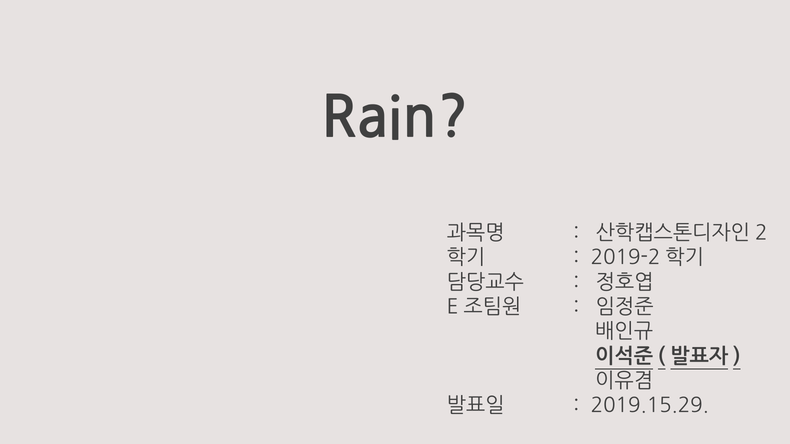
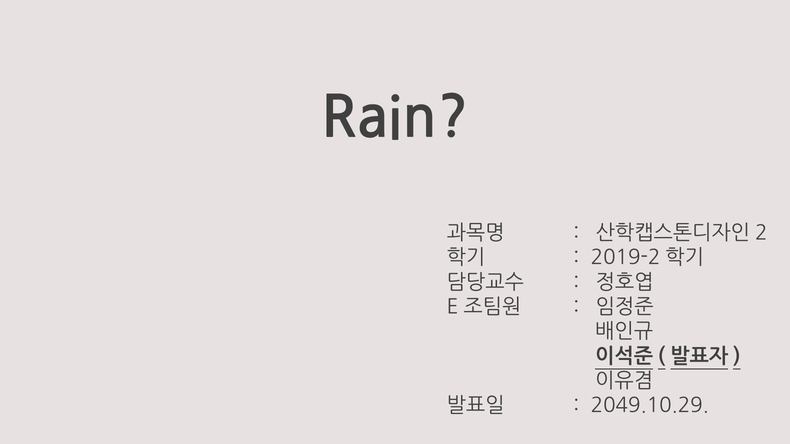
2019.15.29: 2019.15.29 -> 2049.10.29
